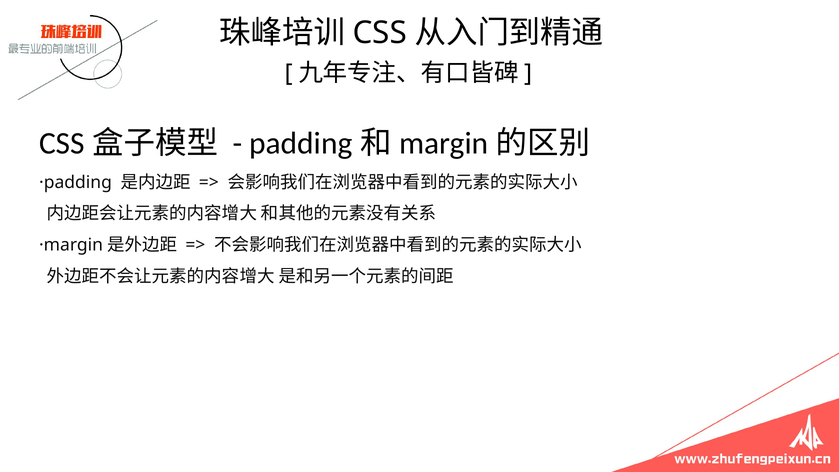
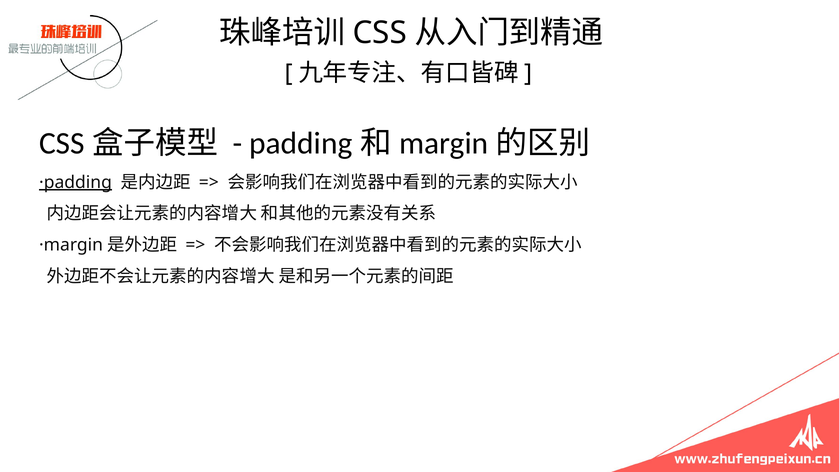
·padding underline: none -> present
